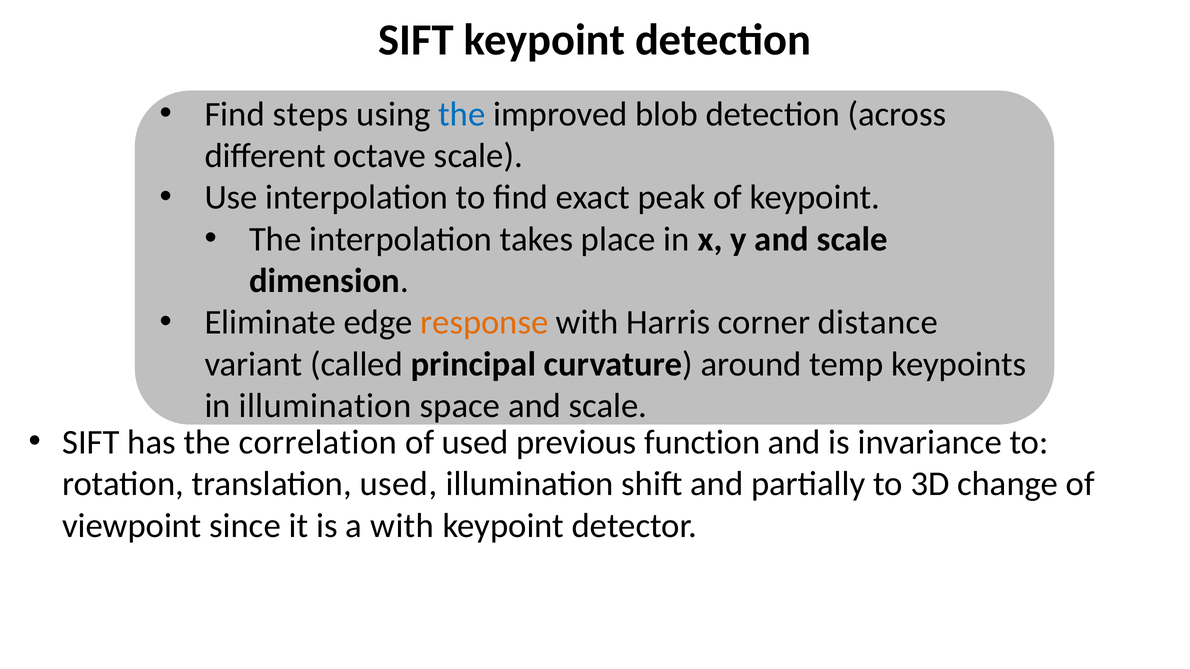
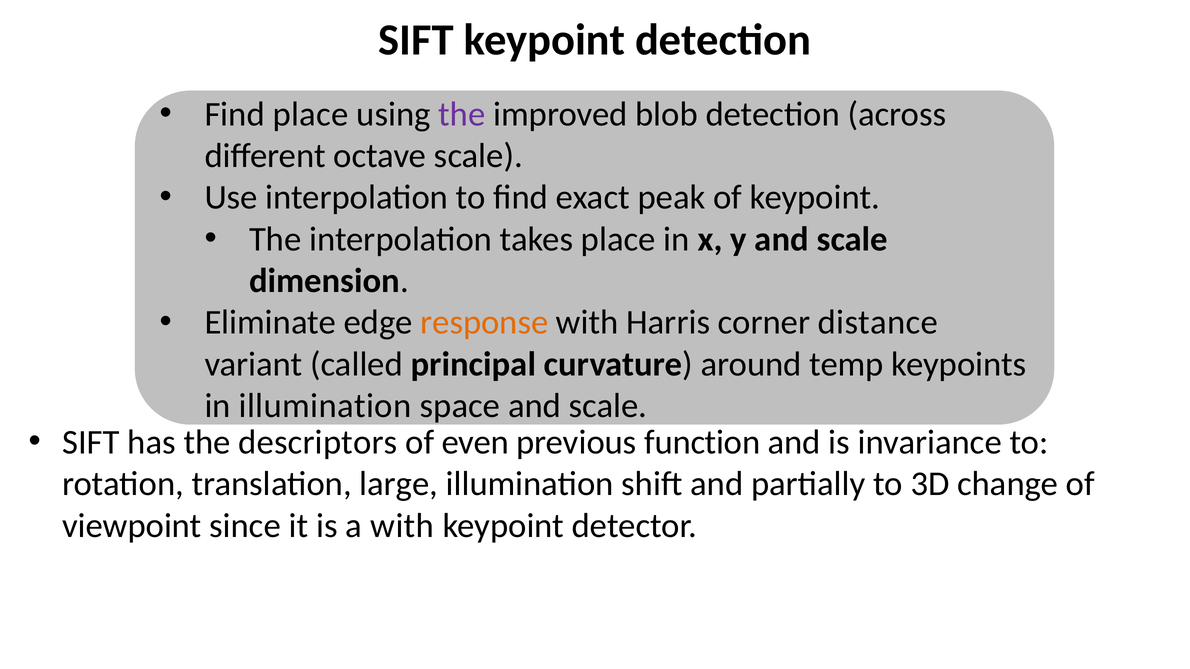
Find steps: steps -> place
the at (462, 114) colour: blue -> purple
correlation: correlation -> descriptors
of used: used -> even
translation used: used -> large
